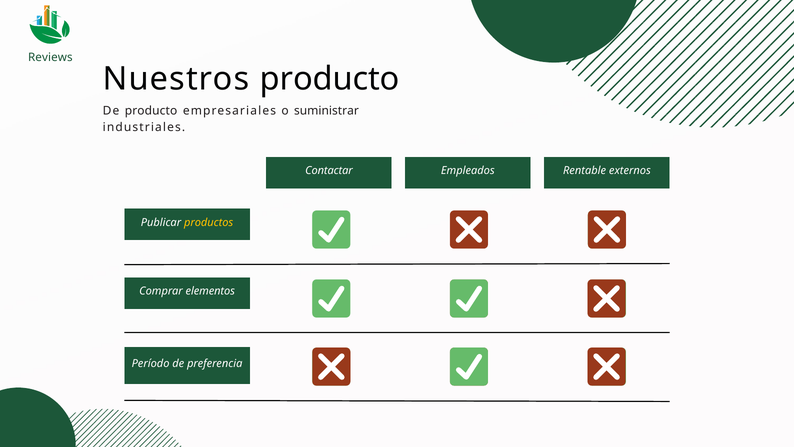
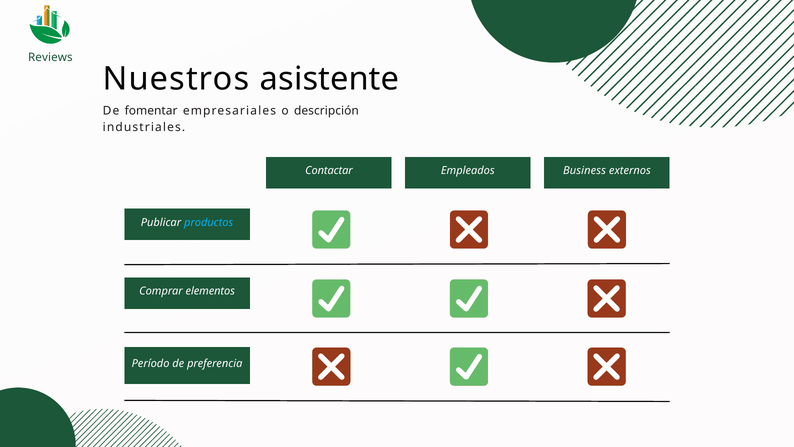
Nuestros producto: producto -> asistente
De producto: producto -> fomentar
suministrar: suministrar -> descripción
Rentable: Rentable -> Business
productos colour: yellow -> light blue
